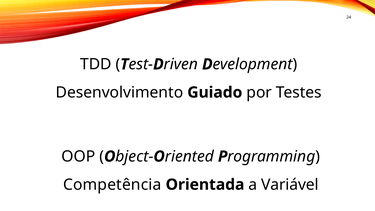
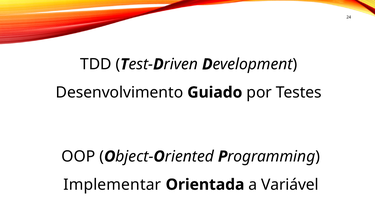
Competência: Competência -> Implementar
